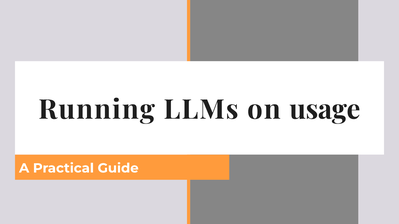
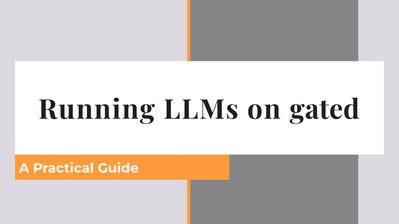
usage: usage -> gated
